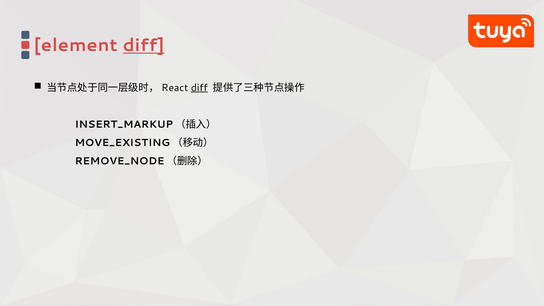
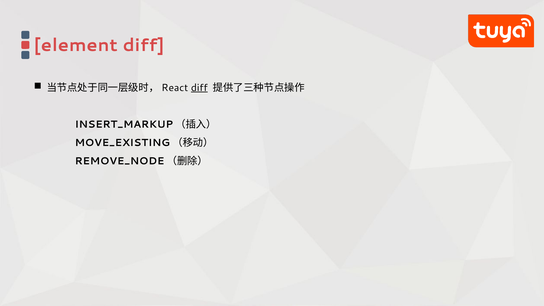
diff at (144, 45) underline: present -> none
